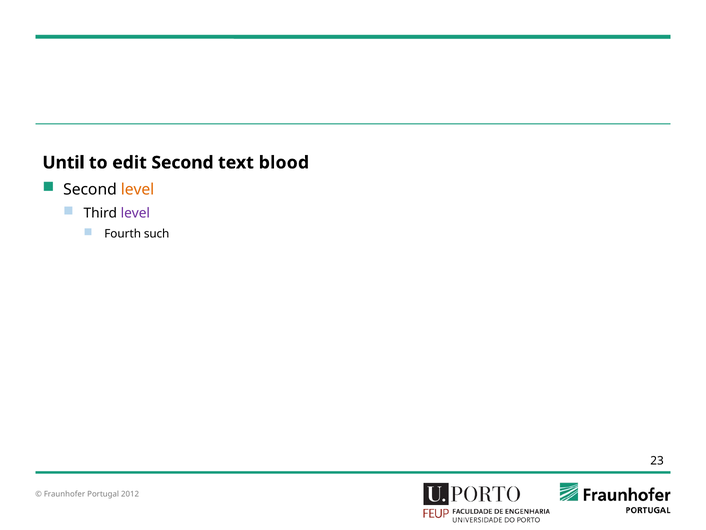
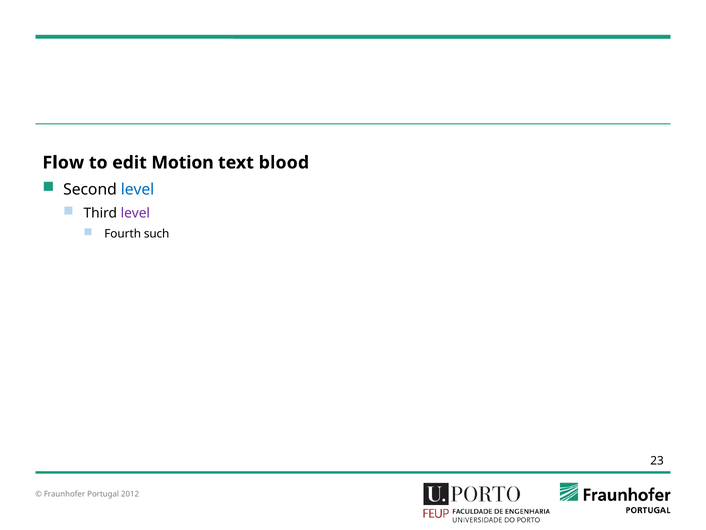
Until: Until -> Flow
edit Second: Second -> Motion
level at (138, 189) colour: orange -> blue
